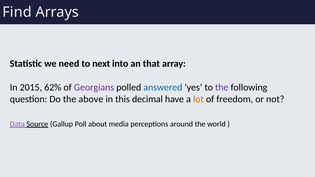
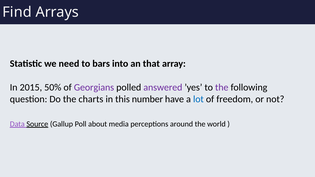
next: next -> bars
62%: 62% -> 50%
answered colour: blue -> purple
above: above -> charts
decimal: decimal -> number
lot colour: orange -> blue
